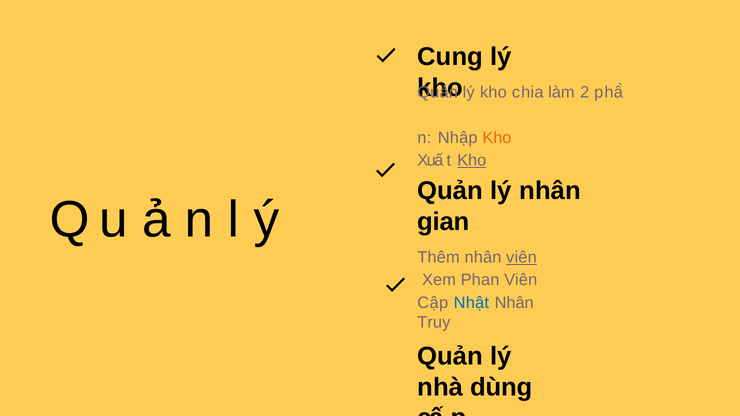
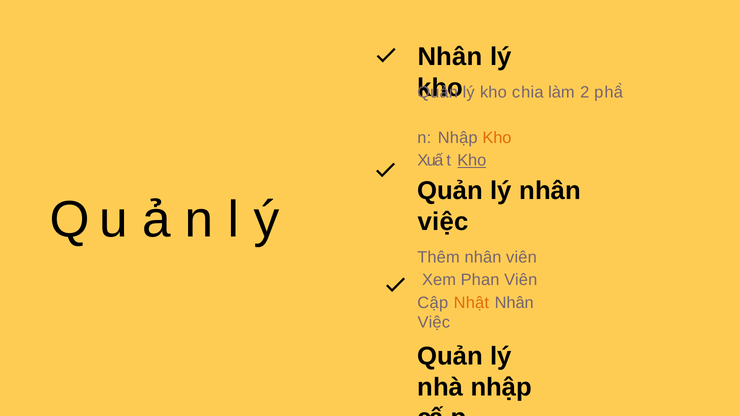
Cung at (450, 57): Cung -> Nhân
gian at (443, 222): gian -> việc
viên at (521, 257) underline: present -> none
Nhật at (471, 303) colour: blue -> orange
Truy at (434, 323): Truy -> Việc
nhà dùng: dùng -> nhập
